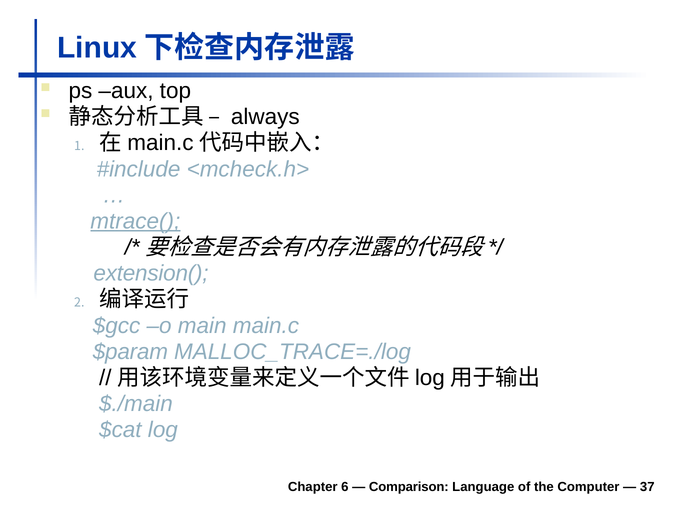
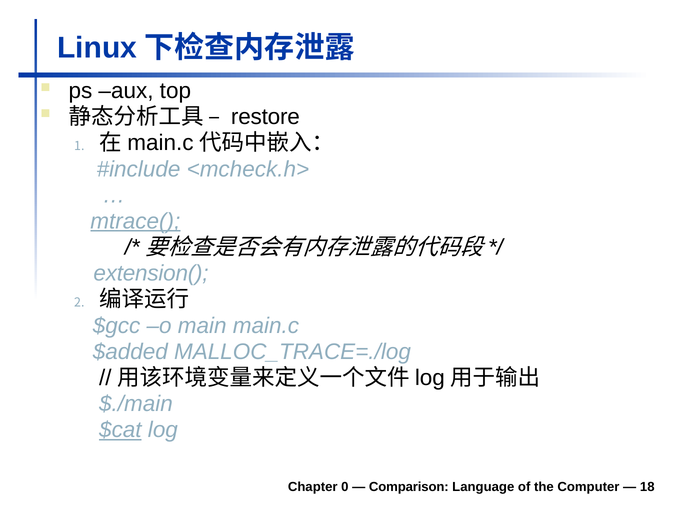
always: always -> restore
$param: $param -> $added
$cat underline: none -> present
6: 6 -> 0
37: 37 -> 18
